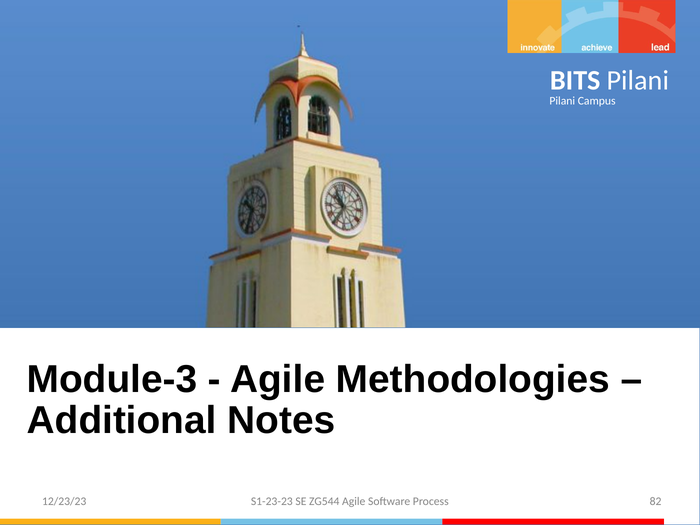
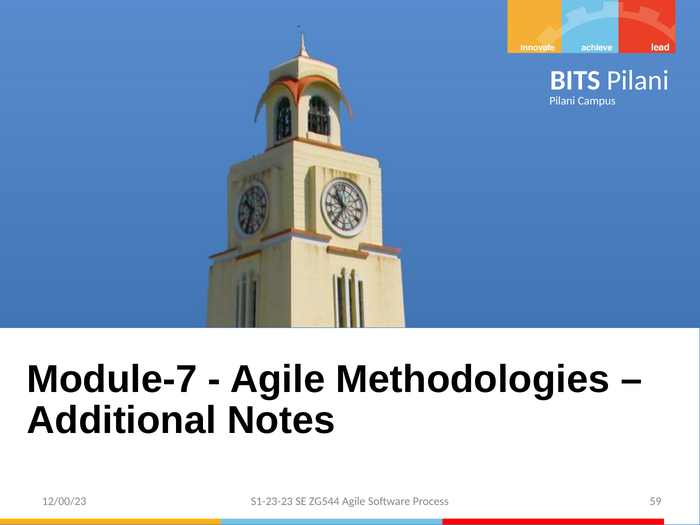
Module-3: Module-3 -> Module-7
12/23/23: 12/23/23 -> 12/00/23
82: 82 -> 59
